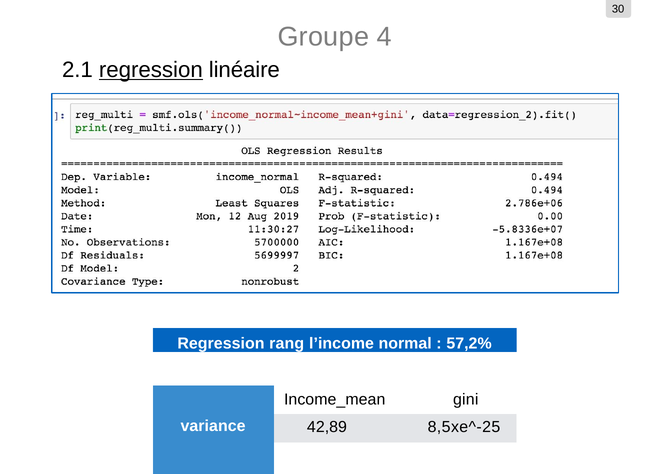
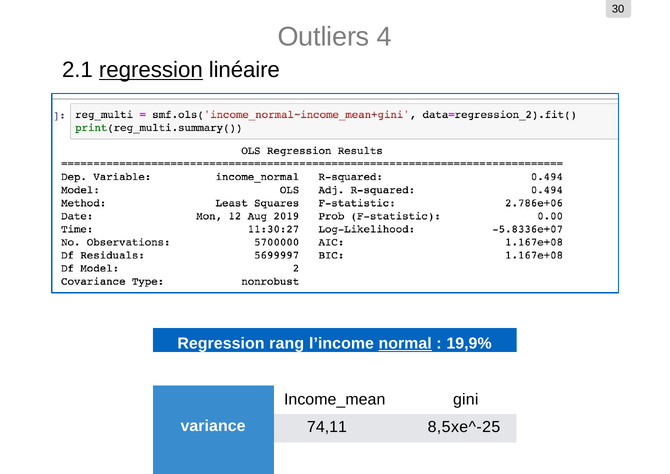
Groupe: Groupe -> Outliers
normal underline: none -> present
57,2%: 57,2% -> 19,9%
42,89: 42,89 -> 74,11
